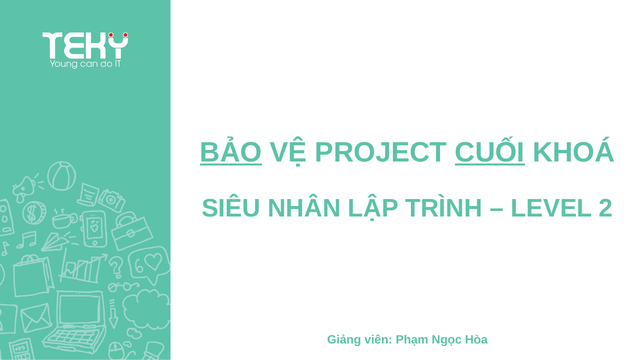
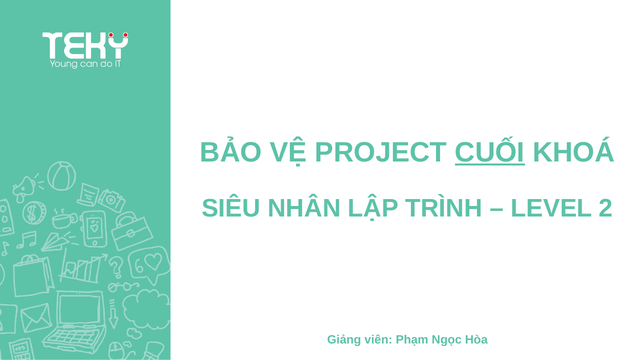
BẢO underline: present -> none
